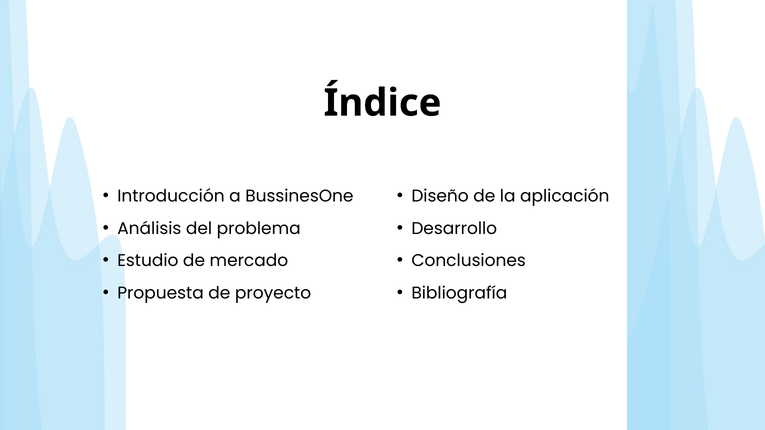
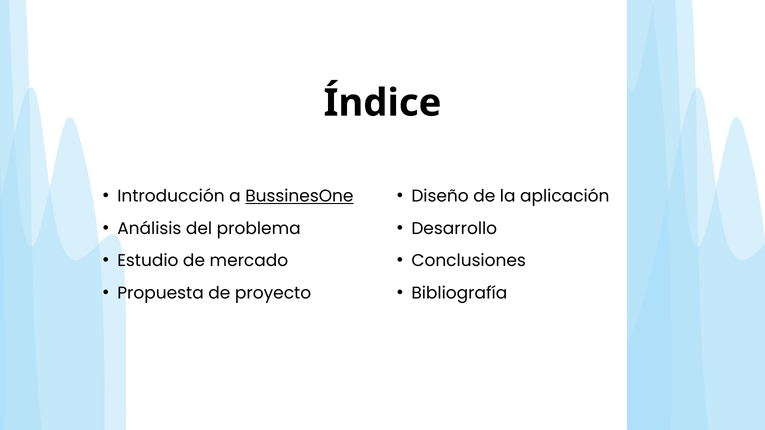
BussinesOne underline: none -> present
